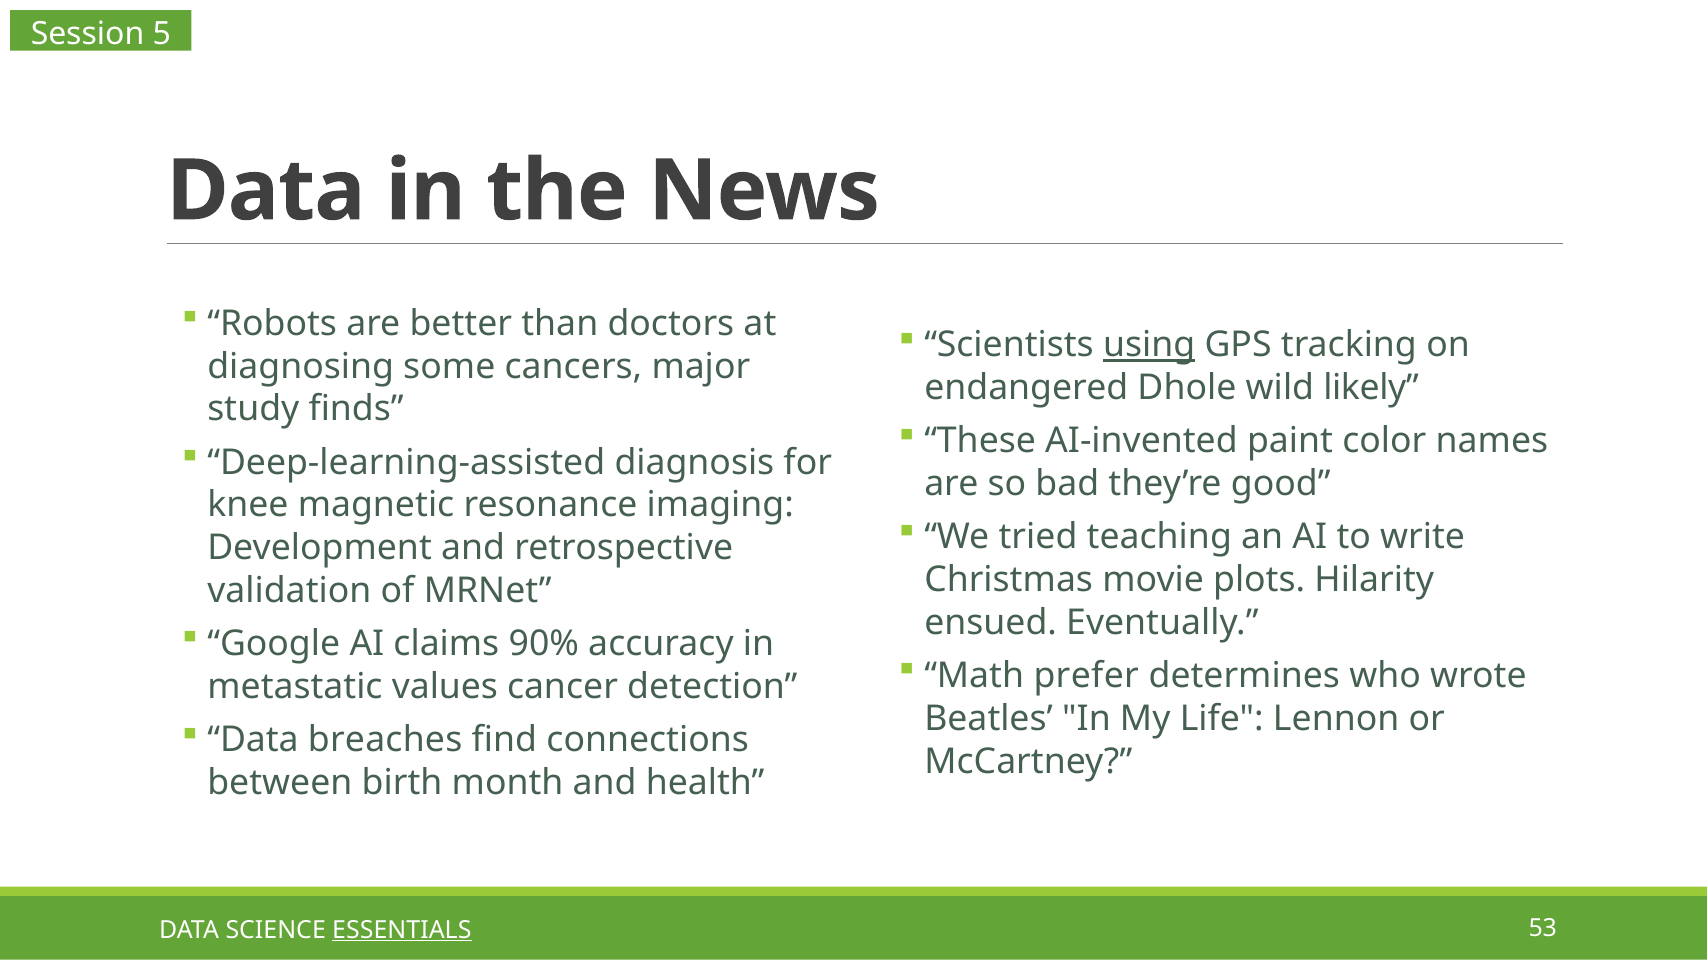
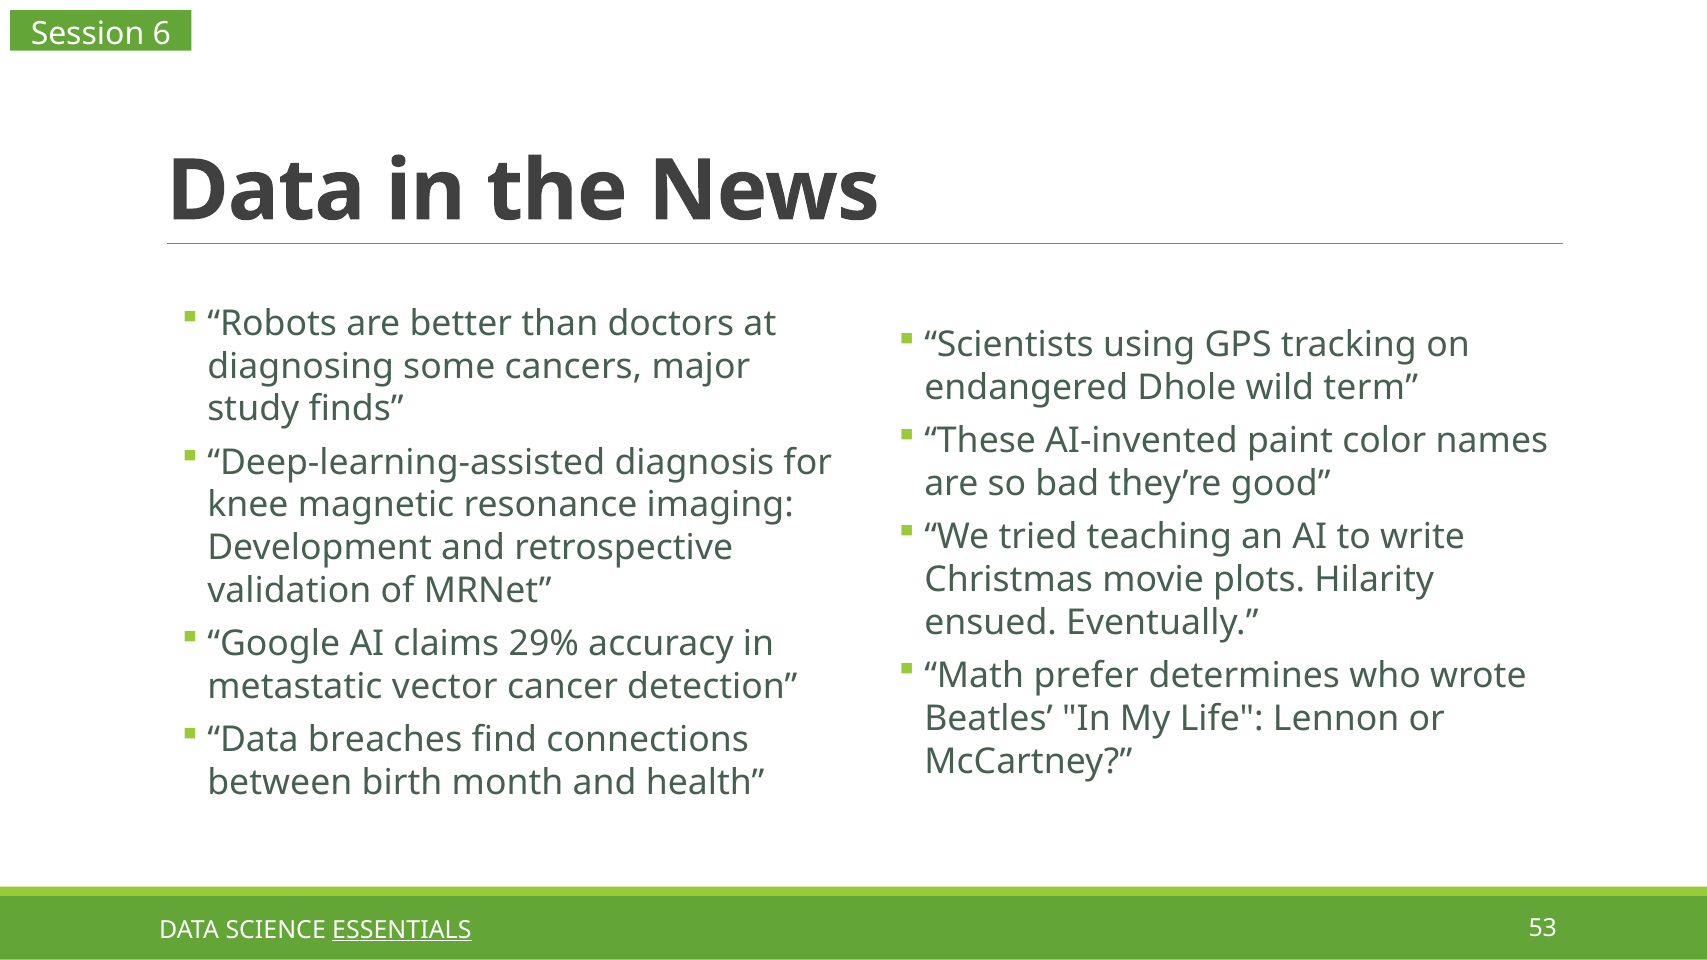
5: 5 -> 6
using underline: present -> none
likely: likely -> term
90%: 90% -> 29%
values: values -> vector
